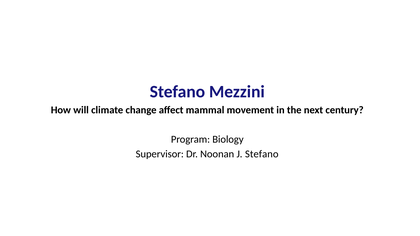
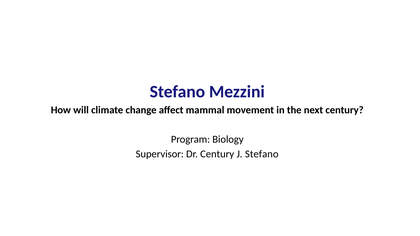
Dr Noonan: Noonan -> Century
